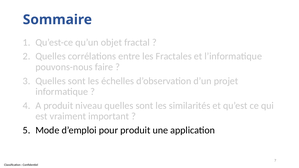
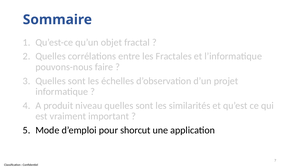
pour produit: produit -> shorcut
